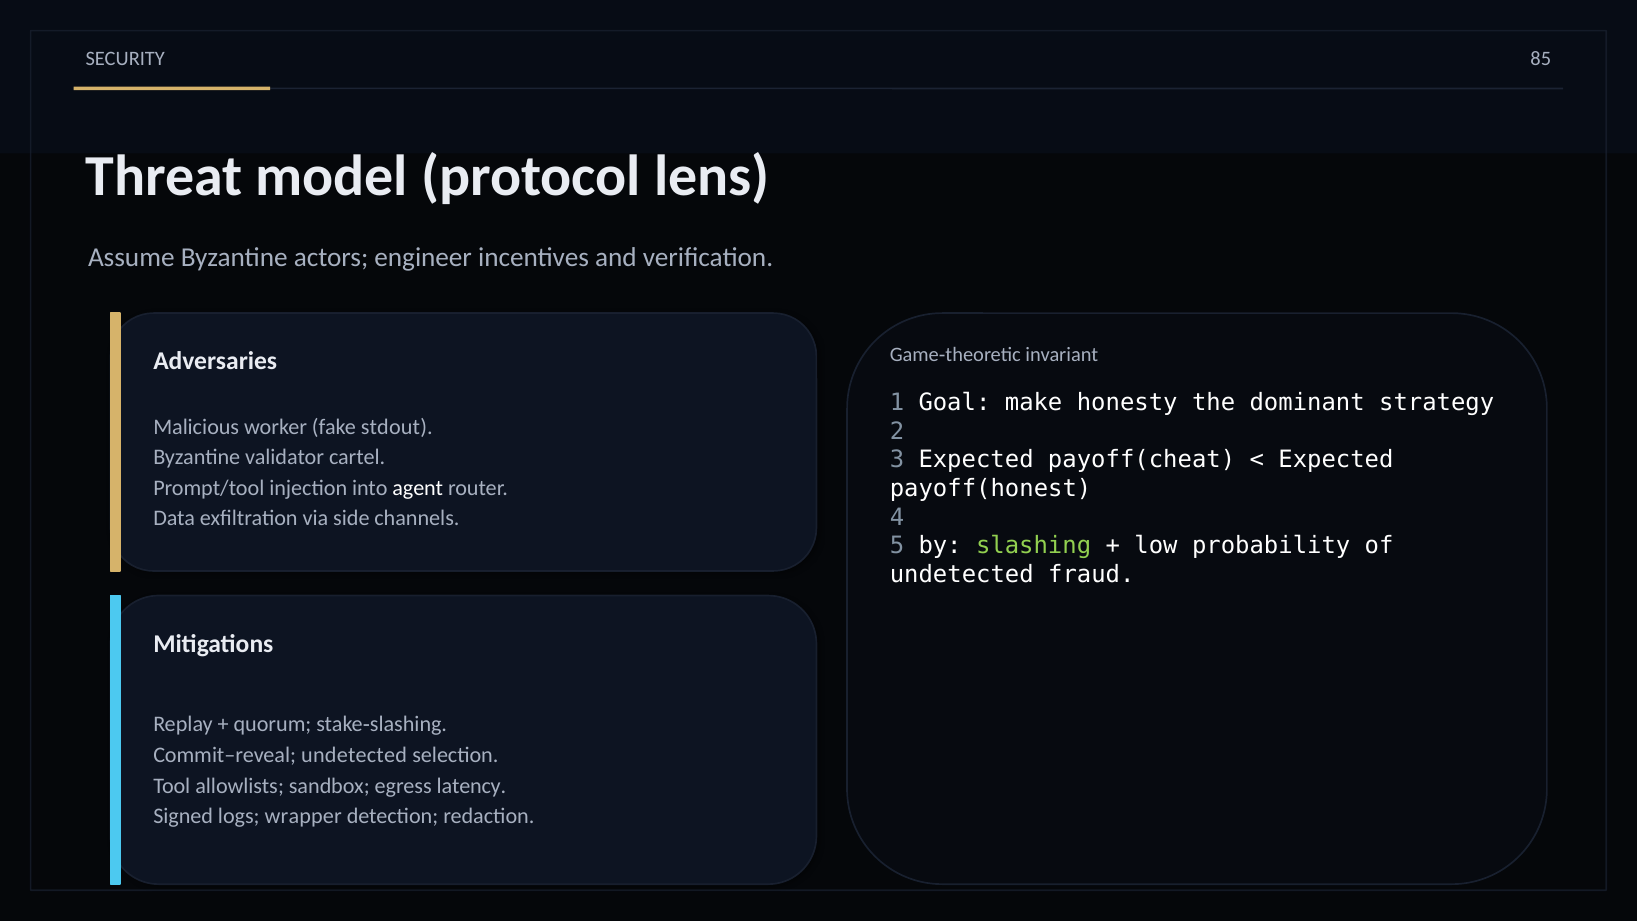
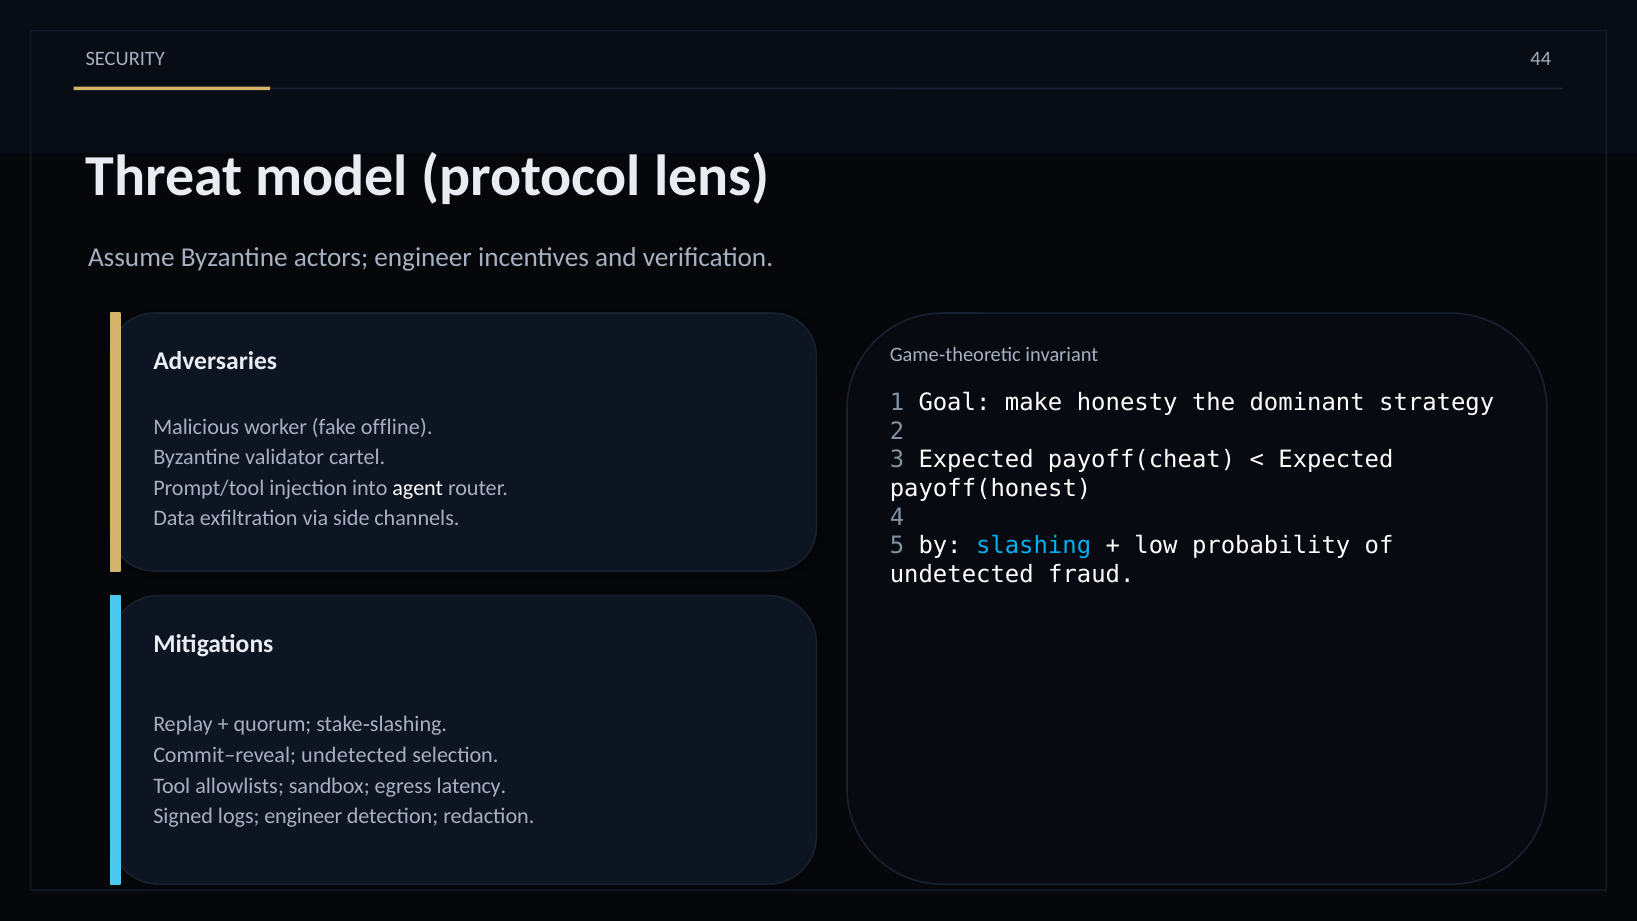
85: 85 -> 44
stdout: stdout -> offline
slashing at (1034, 546) colour: light green -> light blue
logs wrapper: wrapper -> engineer
